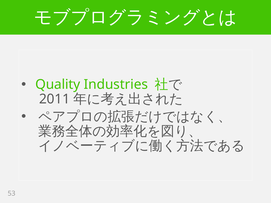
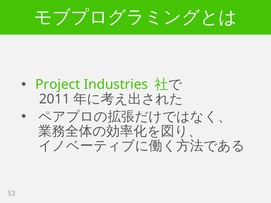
Quality: Quality -> Project
